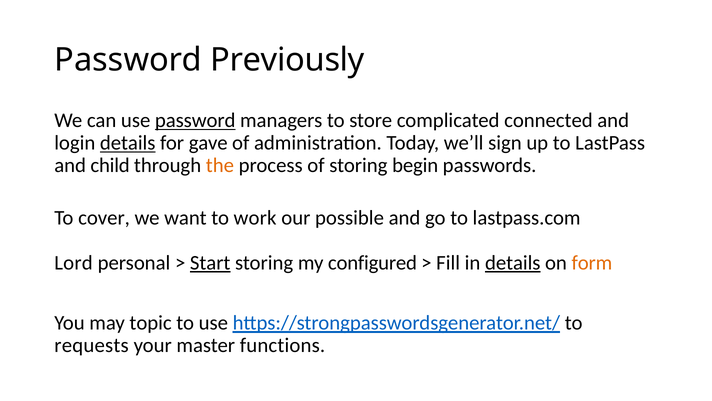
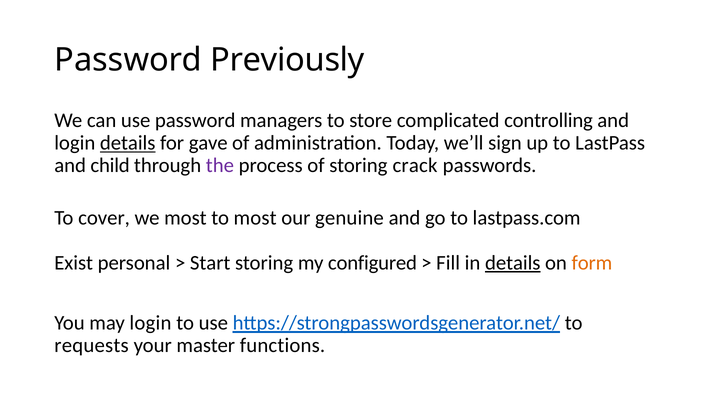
password at (195, 120) underline: present -> none
connected: connected -> controlling
the colour: orange -> purple
begin: begin -> crack
we want: want -> most
to work: work -> most
possible: possible -> genuine
Lord: Lord -> Exist
Start underline: present -> none
may topic: topic -> login
